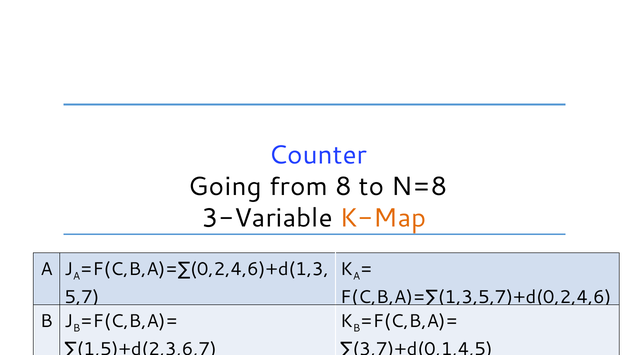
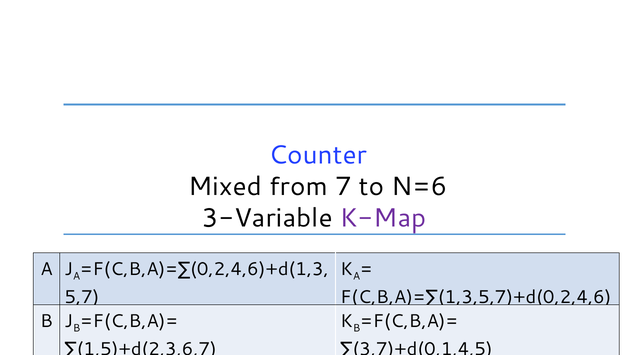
Going: Going -> Mixed
8: 8 -> 7
N=8: N=8 -> N=6
K-Map colour: orange -> purple
